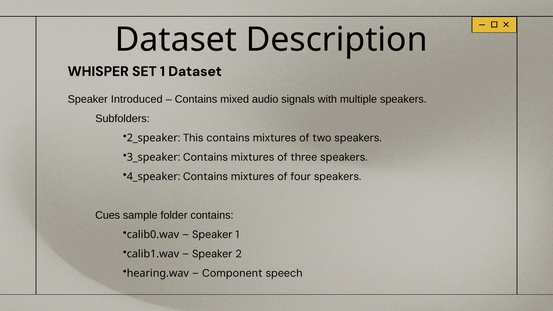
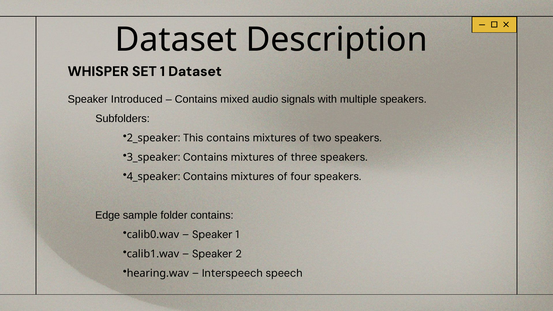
Cues: Cues -> Edge
Component: Component -> Interspeech
